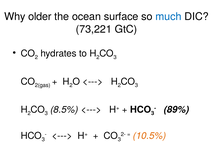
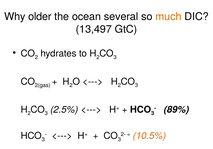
surface: surface -> several
much colour: blue -> orange
73,221: 73,221 -> 13,497
8.5%: 8.5% -> 2.5%
